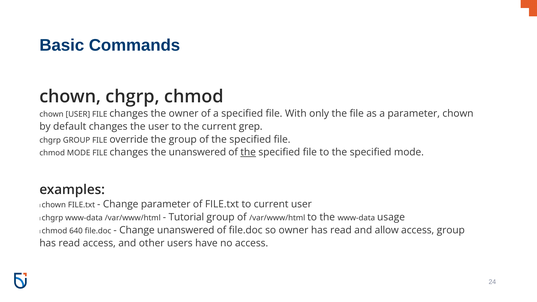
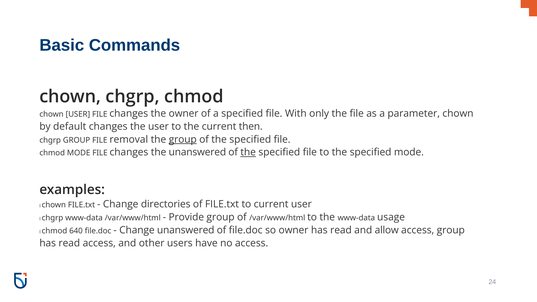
grep: grep -> then
override: override -> removal
group at (183, 139) underline: none -> present
Change parameter: parameter -> directories
Tutorial: Tutorial -> Provide
